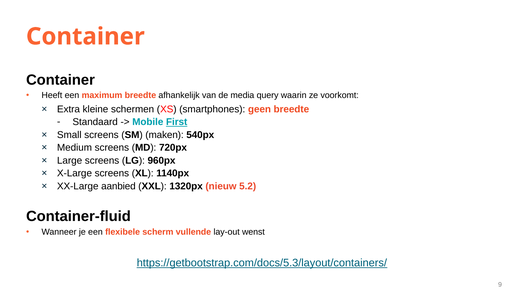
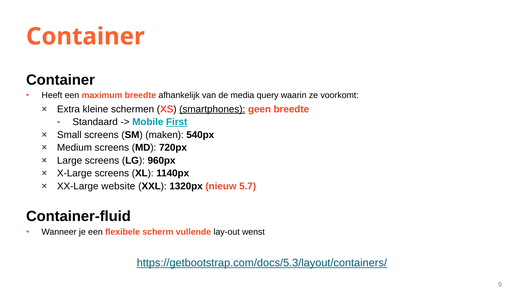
smartphones underline: none -> present
aanbied: aanbied -> website
5.2: 5.2 -> 5.7
